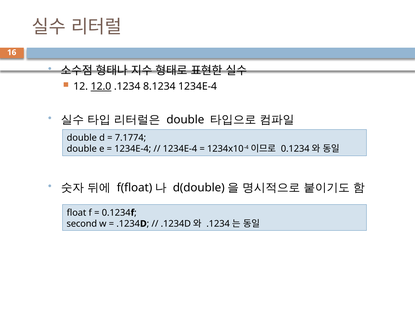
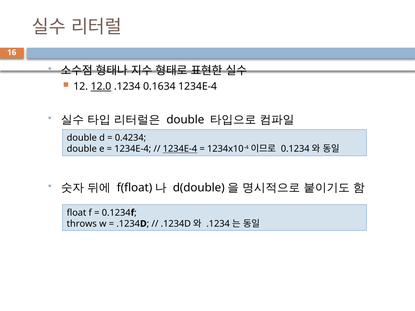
8.1234: 8.1234 -> 0.1634
7.1774: 7.1774 -> 0.4234
1234E-4 at (180, 149) underline: none -> present
second: second -> throws
